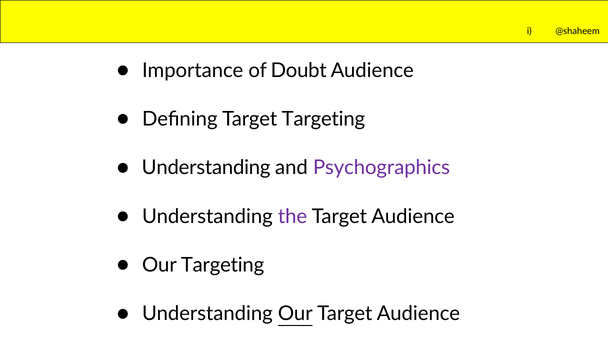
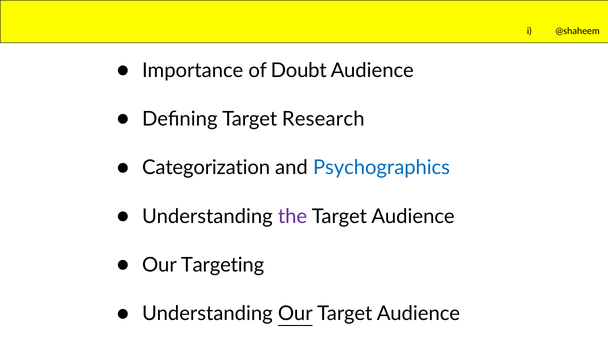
Target Targeting: Targeting -> Research
Understanding at (206, 168): Understanding -> Categorization
Psychographics colour: purple -> blue
